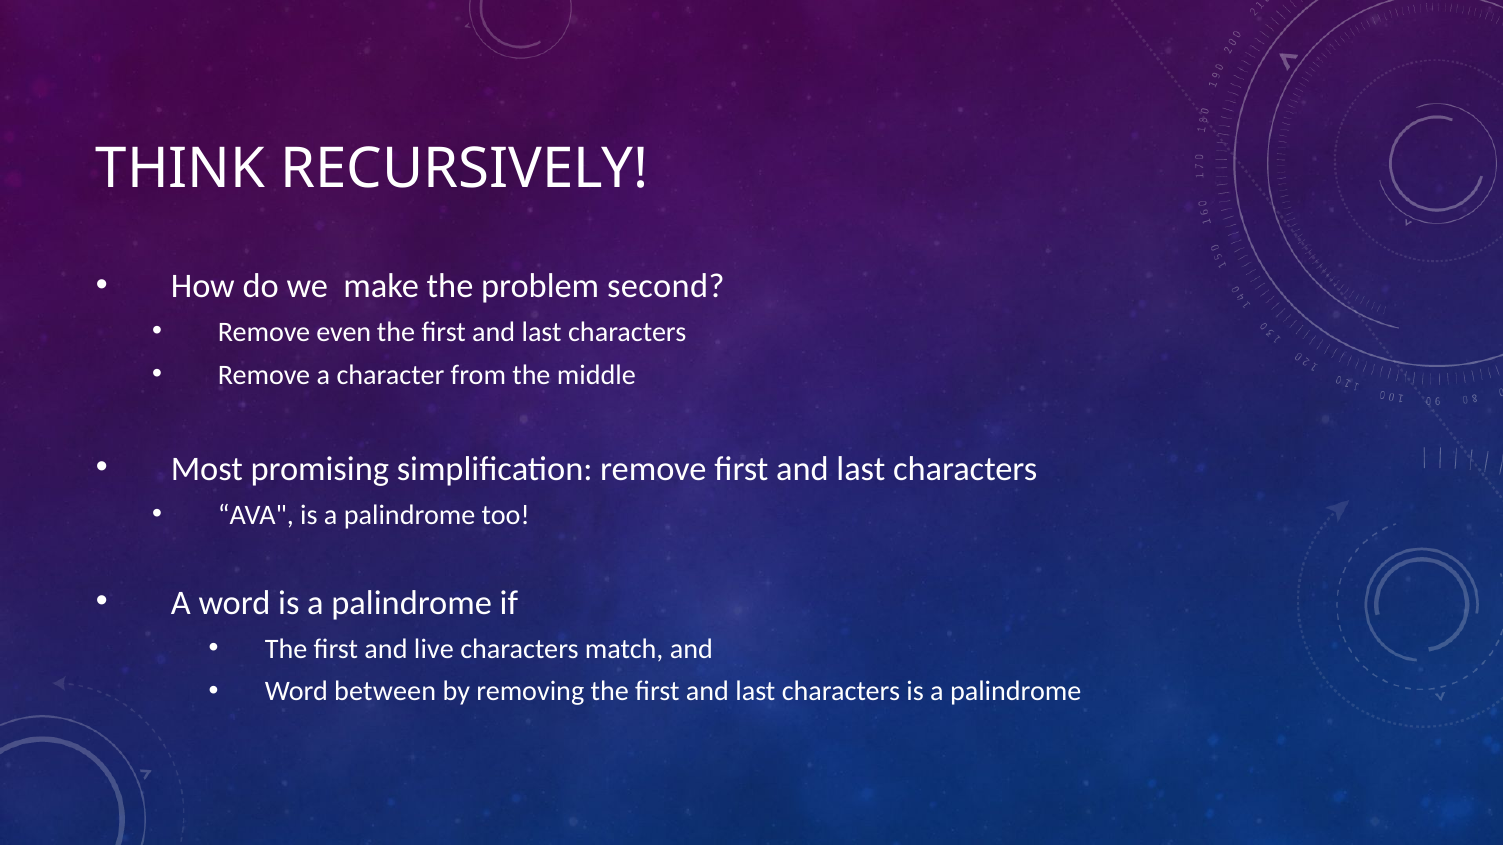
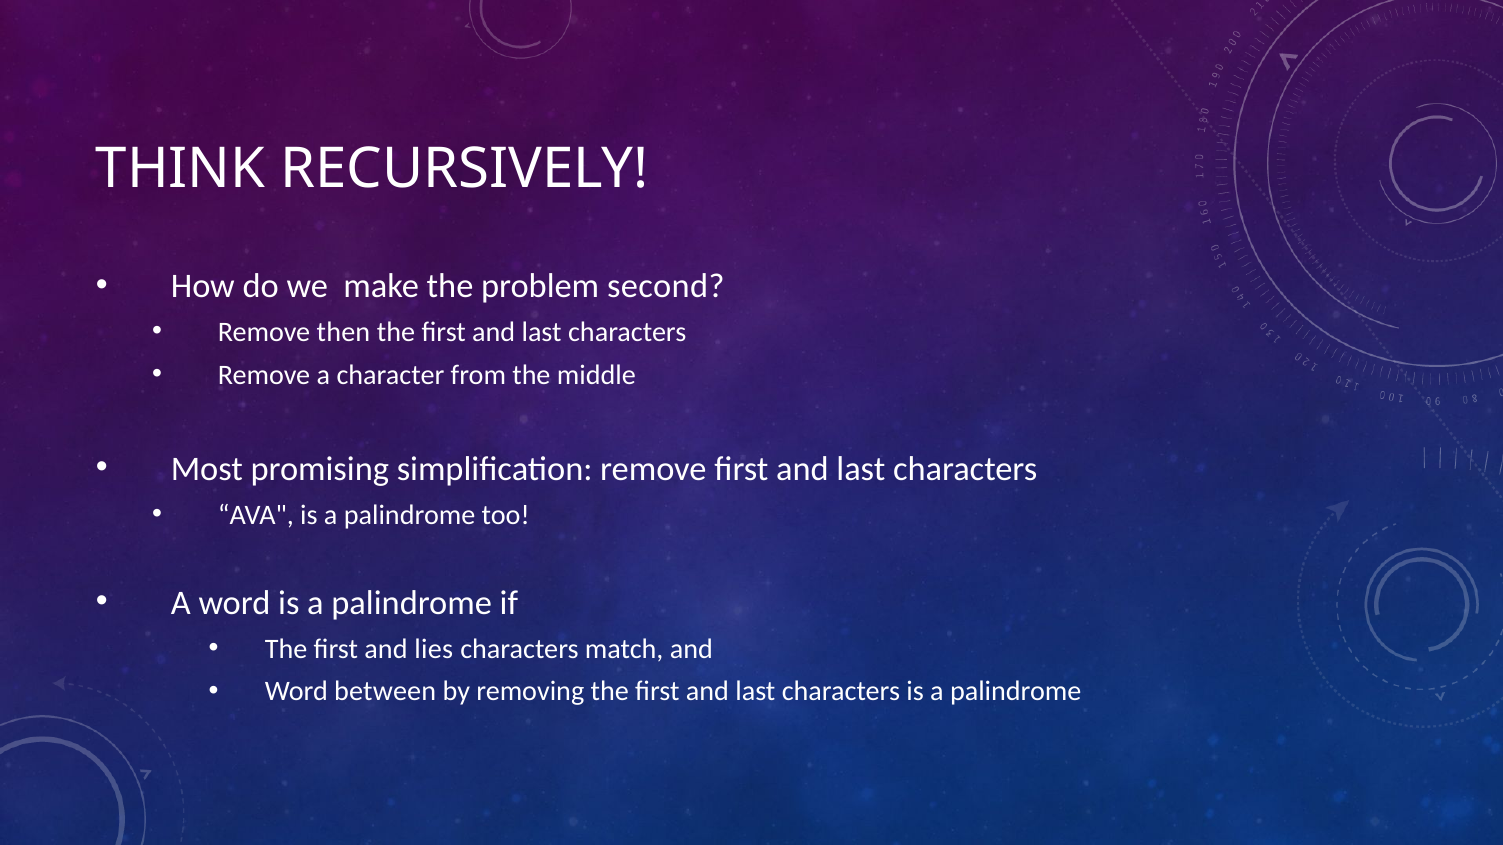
even: even -> then
live: live -> lies
